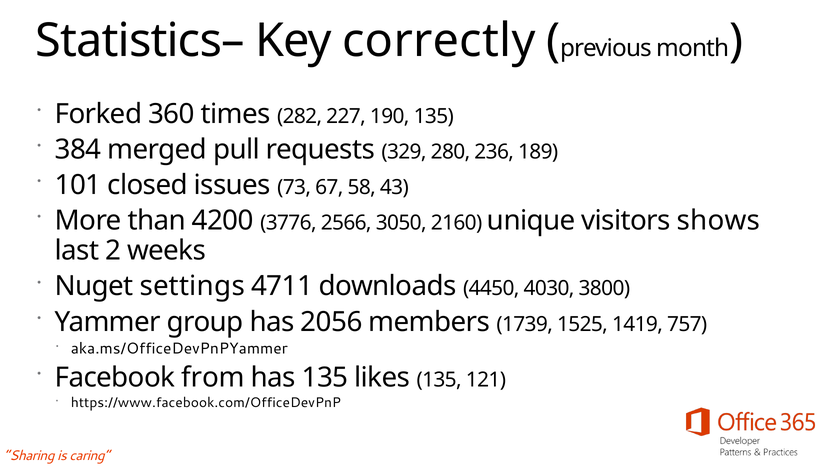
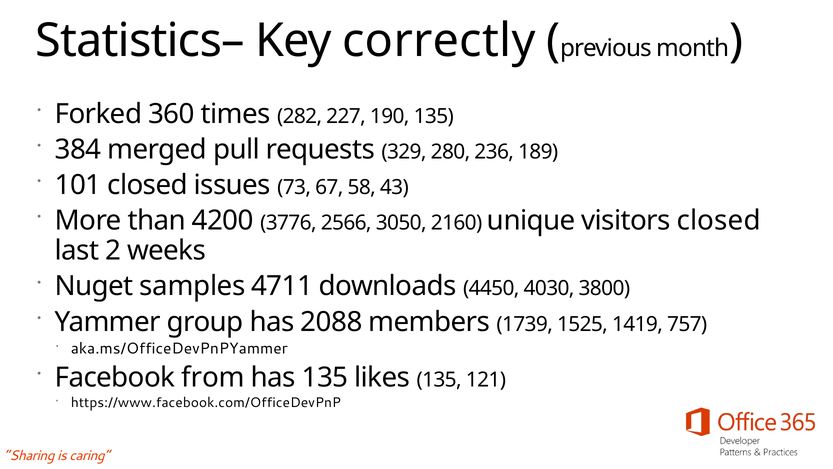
visitors shows: shows -> closed
settings: settings -> samples
2056: 2056 -> 2088
